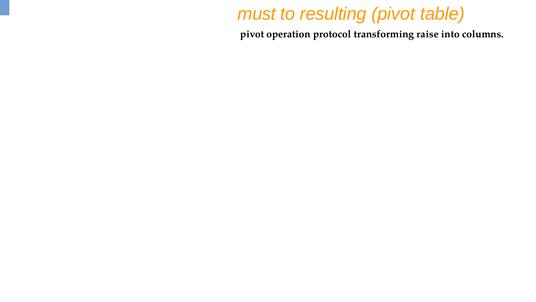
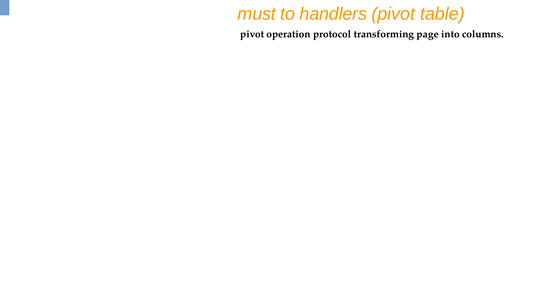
resulting: resulting -> handlers
raise: raise -> page
